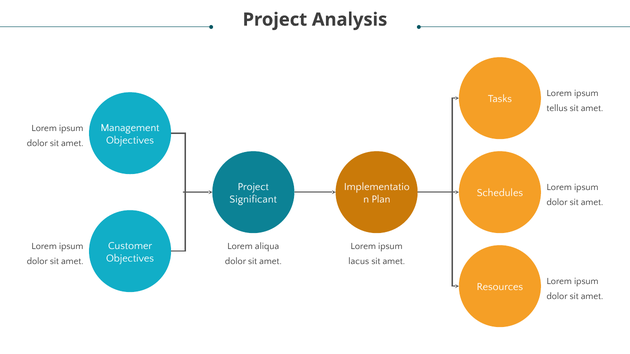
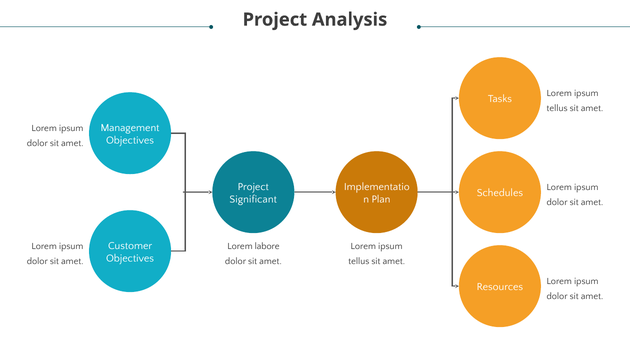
aliqua: aliqua -> labore
lacus at (359, 261): lacus -> tellus
